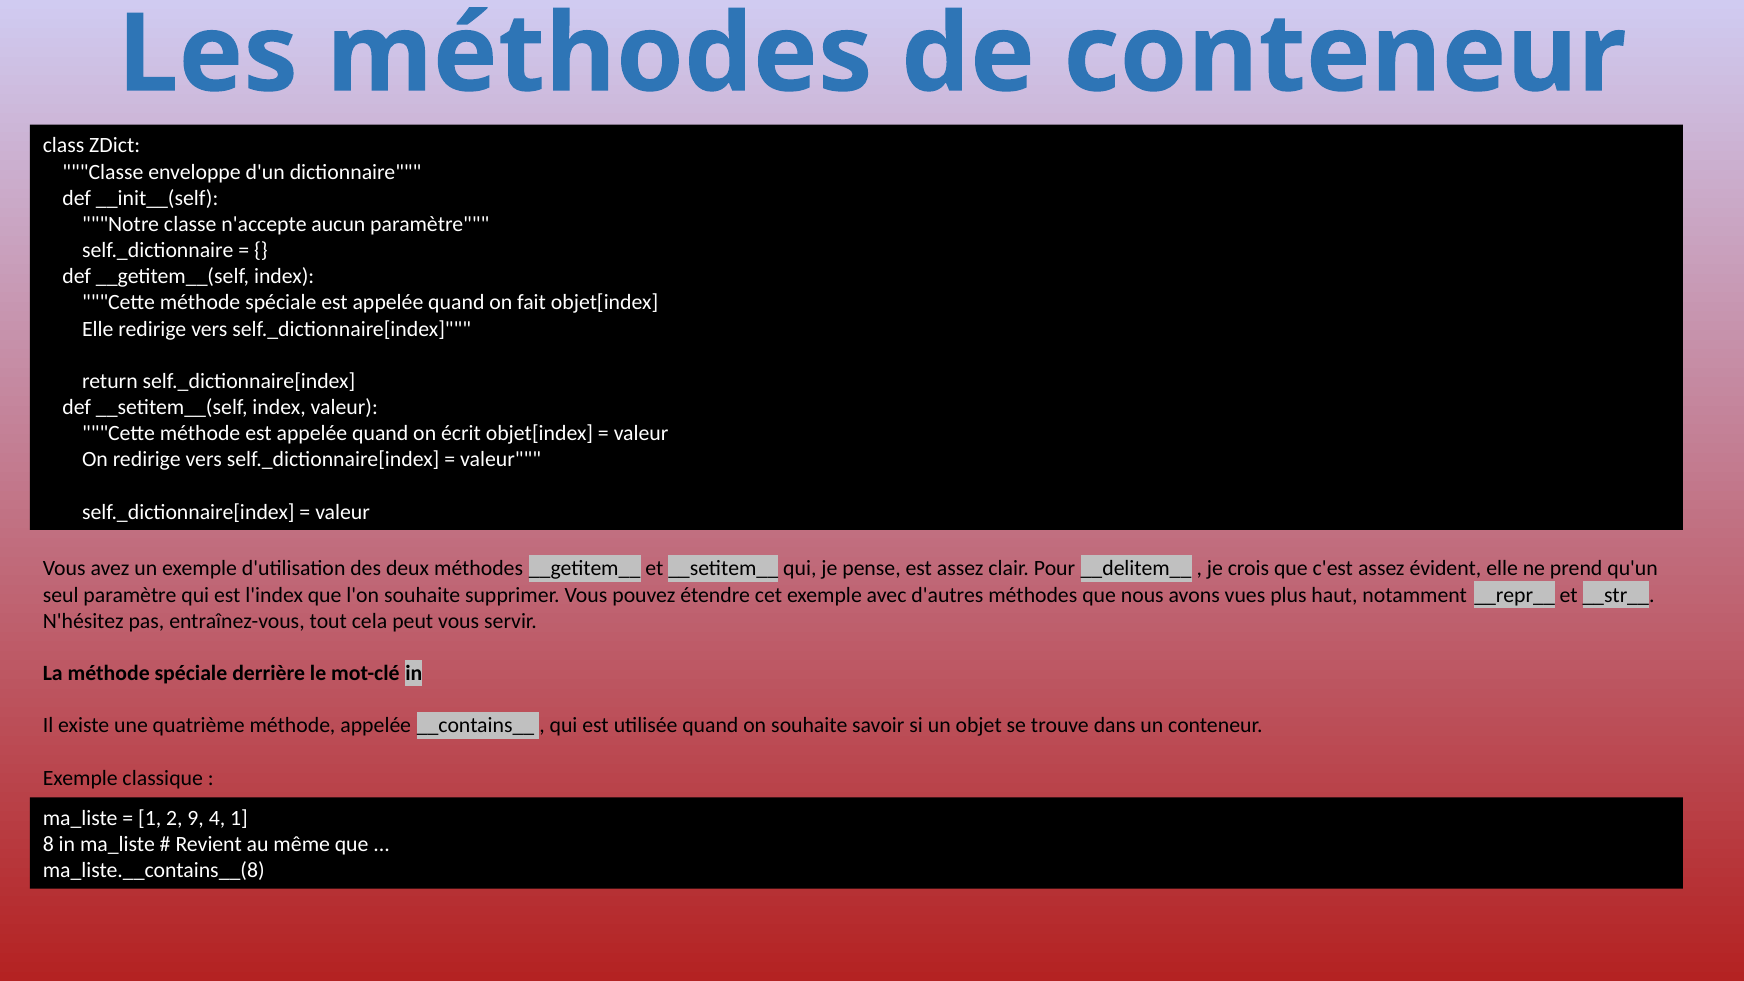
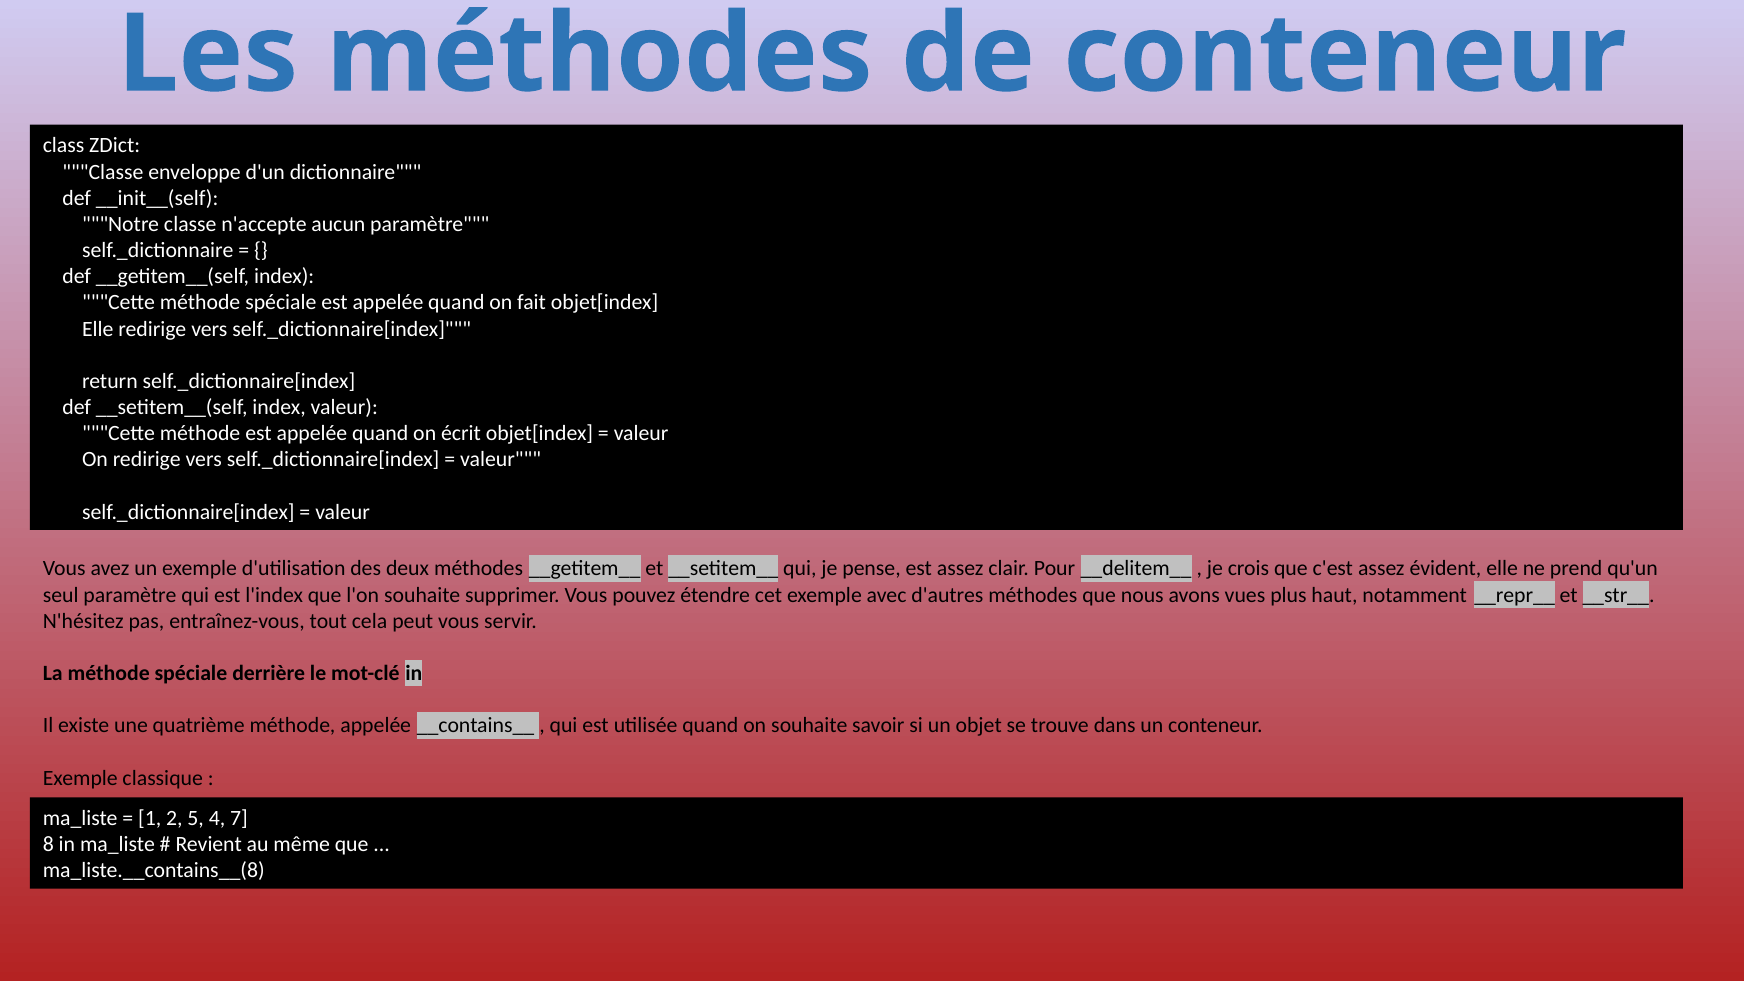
9: 9 -> 5
4 1: 1 -> 7
